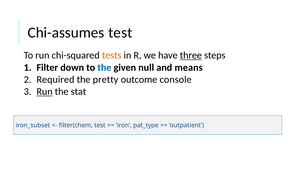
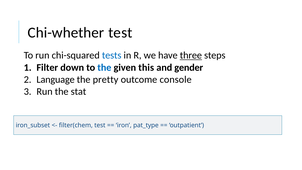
Chi-assumes: Chi-assumes -> Chi-whether
tests colour: orange -> blue
null: null -> this
means: means -> gender
Required: Required -> Language
Run at (45, 92) underline: present -> none
